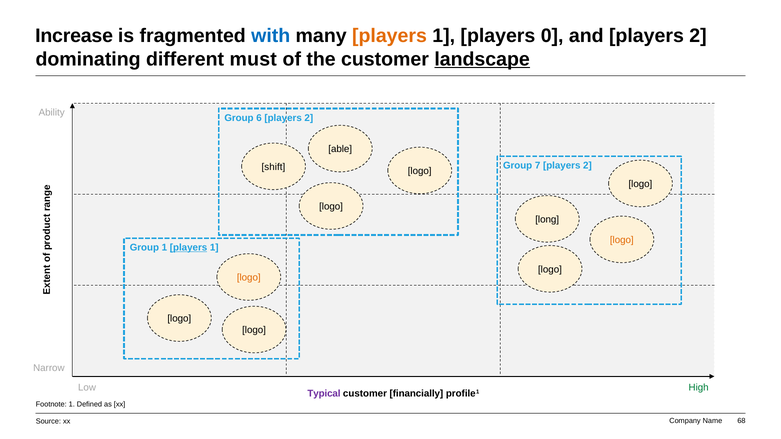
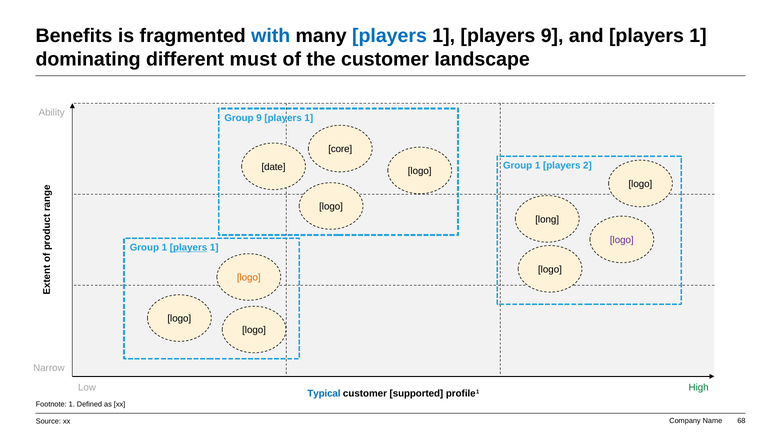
Increase: Increase -> Benefits
players at (389, 36) colour: orange -> blue
players 0: 0 -> 9
and players 2: 2 -> 1
landscape underline: present -> none
Group 6: 6 -> 9
2 at (309, 118): 2 -> 1
able: able -> core
7 at (538, 166): 7 -> 1
shift: shift -> date
logo at (622, 240) colour: orange -> purple
Typical colour: purple -> blue
financially: financially -> supported
